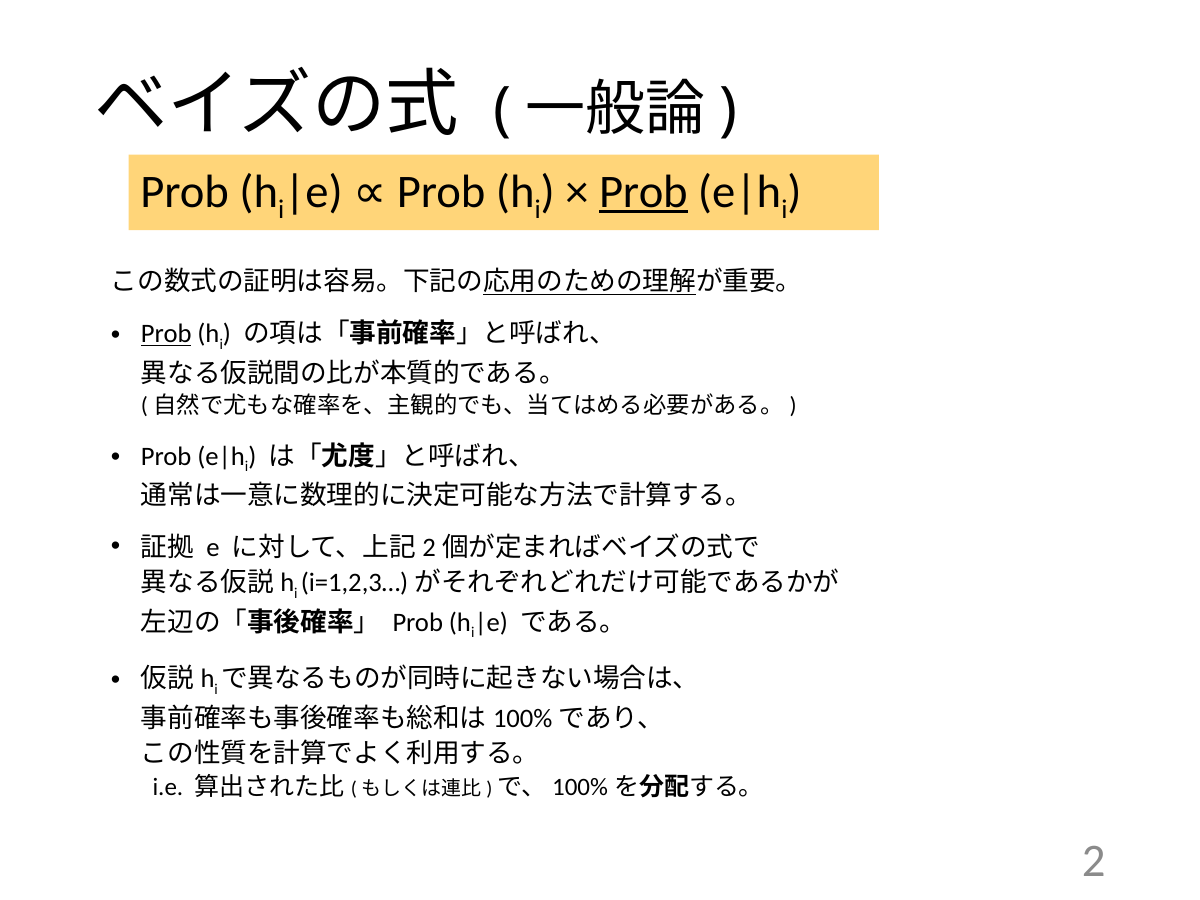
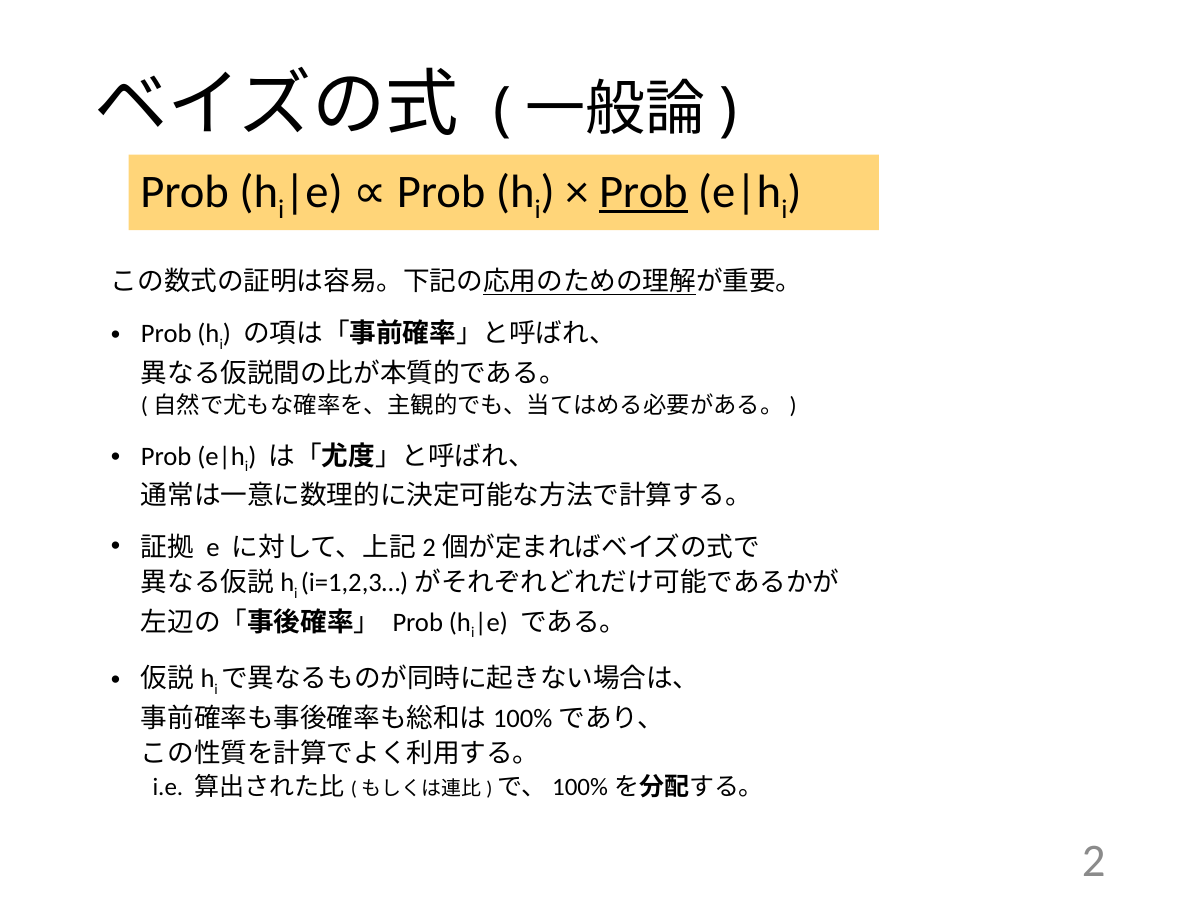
Prob at (166, 334) underline: present -> none
